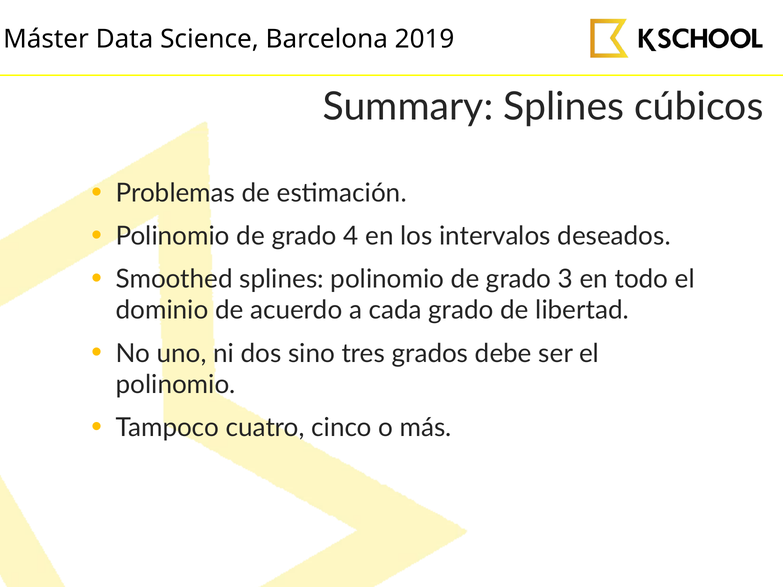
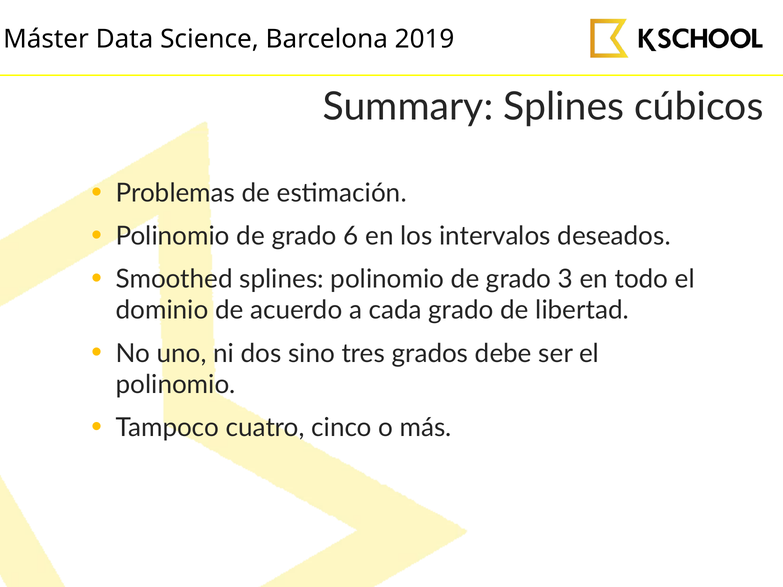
4: 4 -> 6
